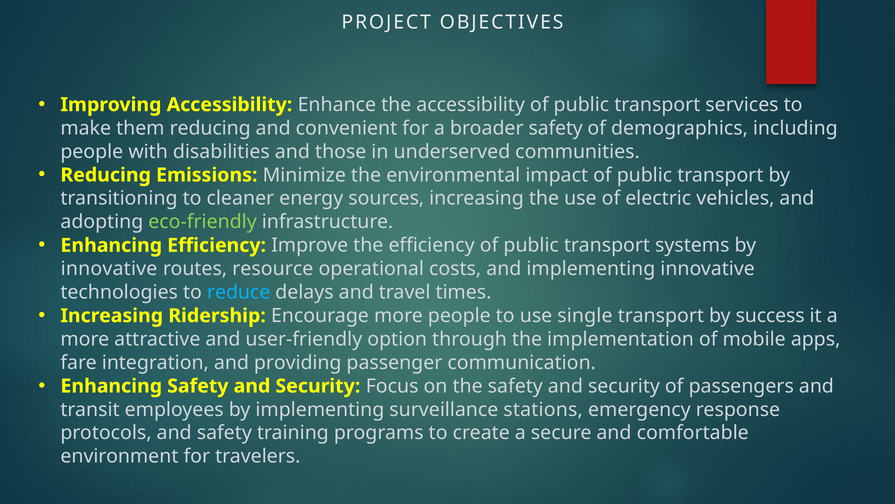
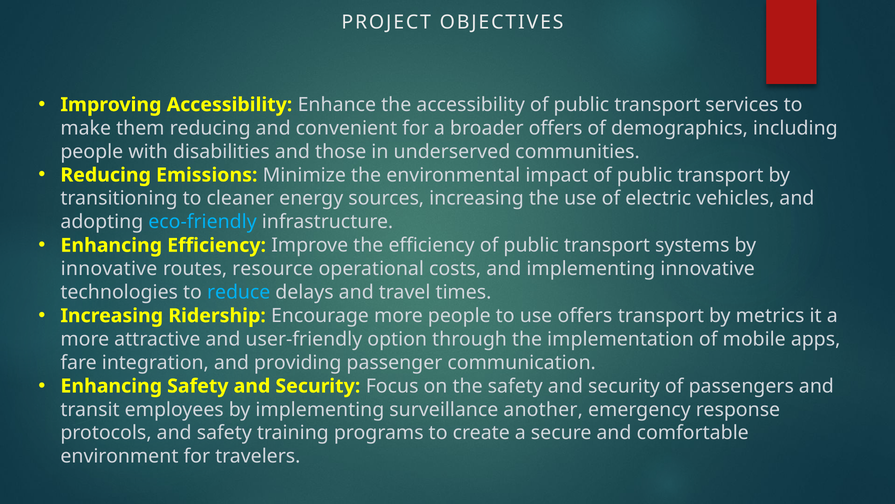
broader safety: safety -> offers
eco-friendly colour: light green -> light blue
use single: single -> offers
success: success -> metrics
stations: stations -> another
